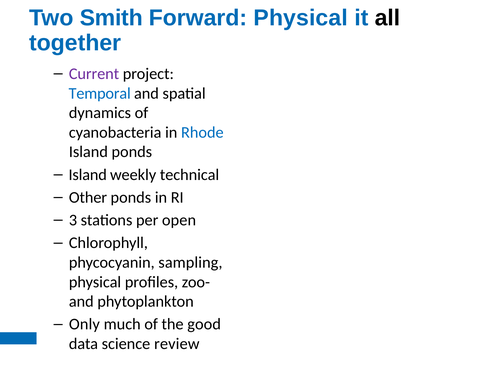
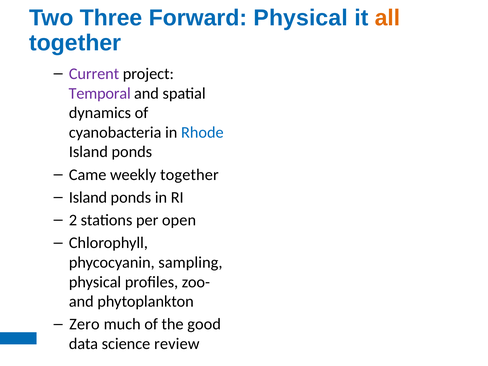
Smith: Smith -> Three
all colour: black -> orange
Temporal colour: blue -> purple
Island at (88, 175): Island -> Came
weekly technical: technical -> together
Other at (88, 197): Other -> Island
3: 3 -> 2
Only: Only -> Zero
